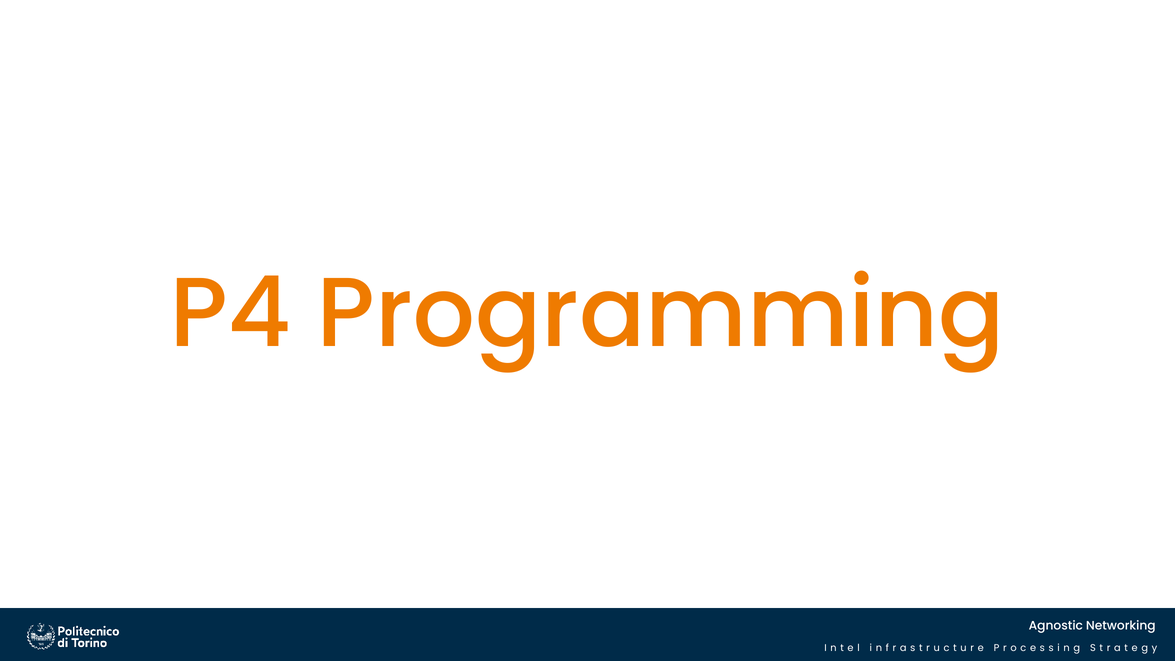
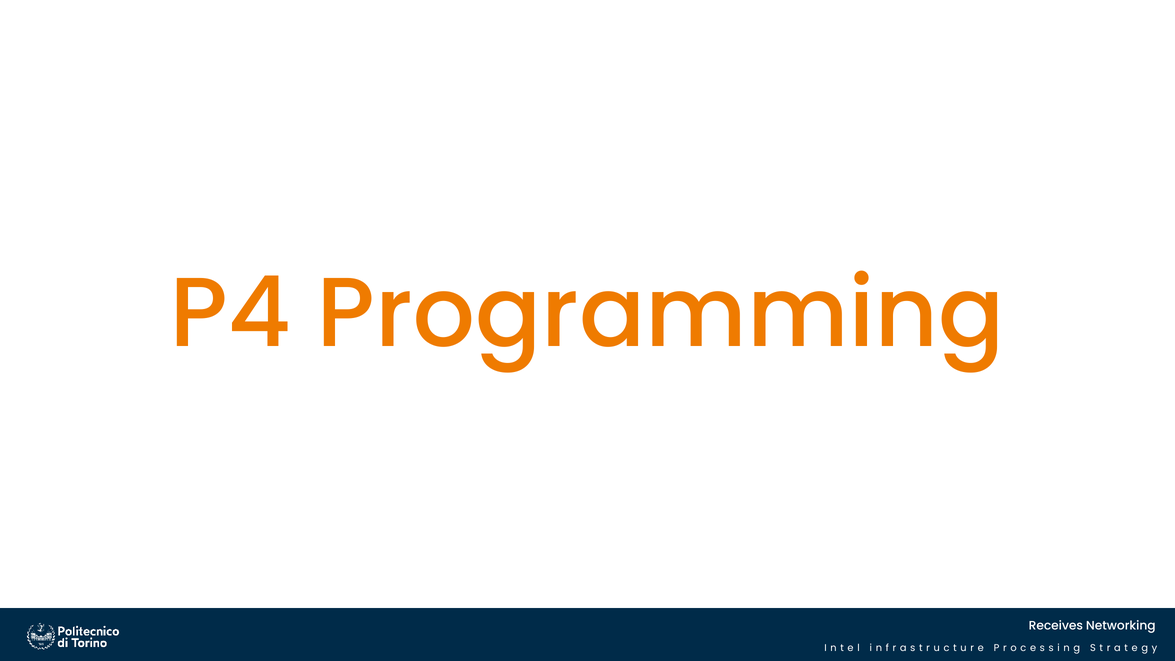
Agnostic: Agnostic -> Receives
